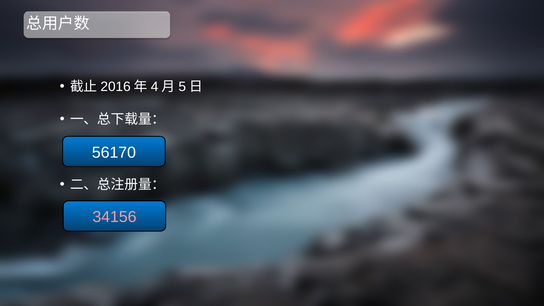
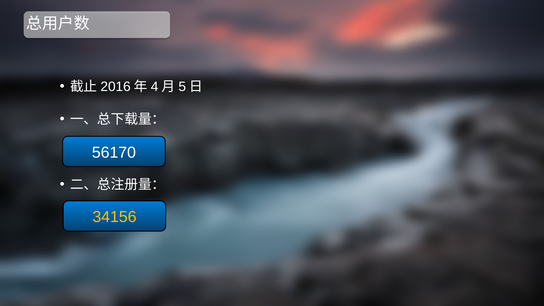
34156 colour: pink -> yellow
